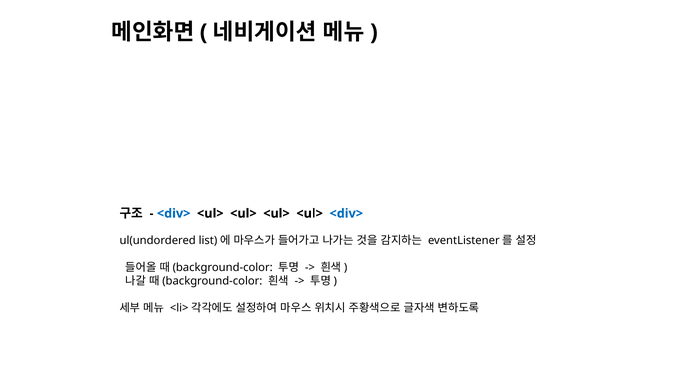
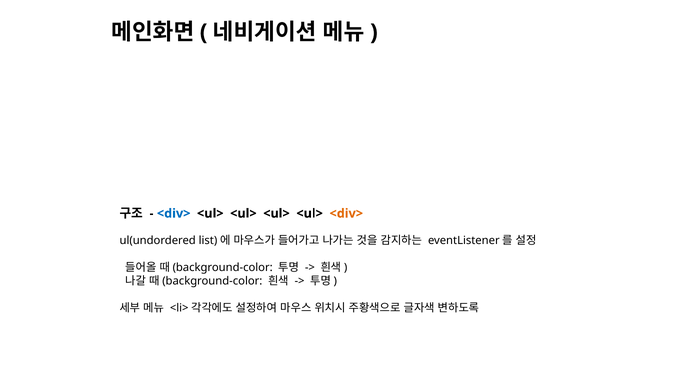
<div> at (346, 213) colour: blue -> orange
